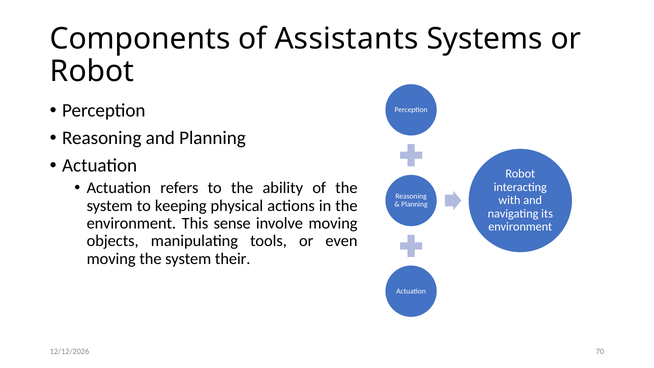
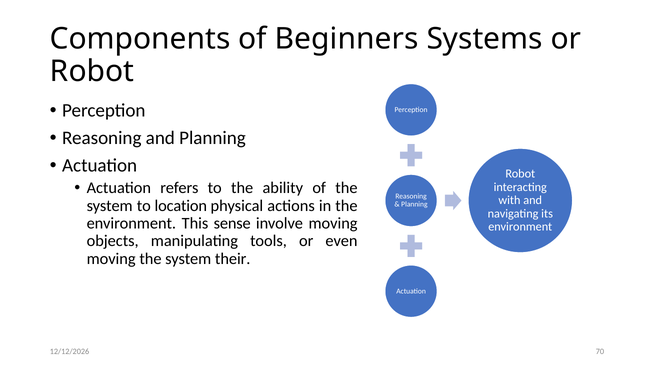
Assistants: Assistants -> Beginners
keeping: keeping -> location
